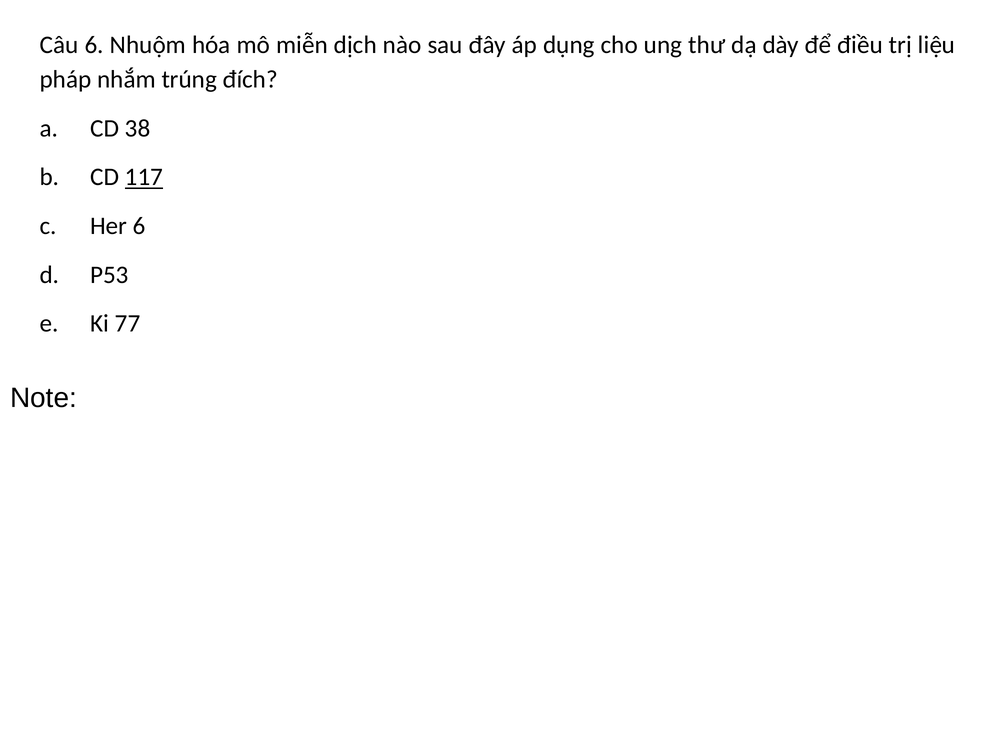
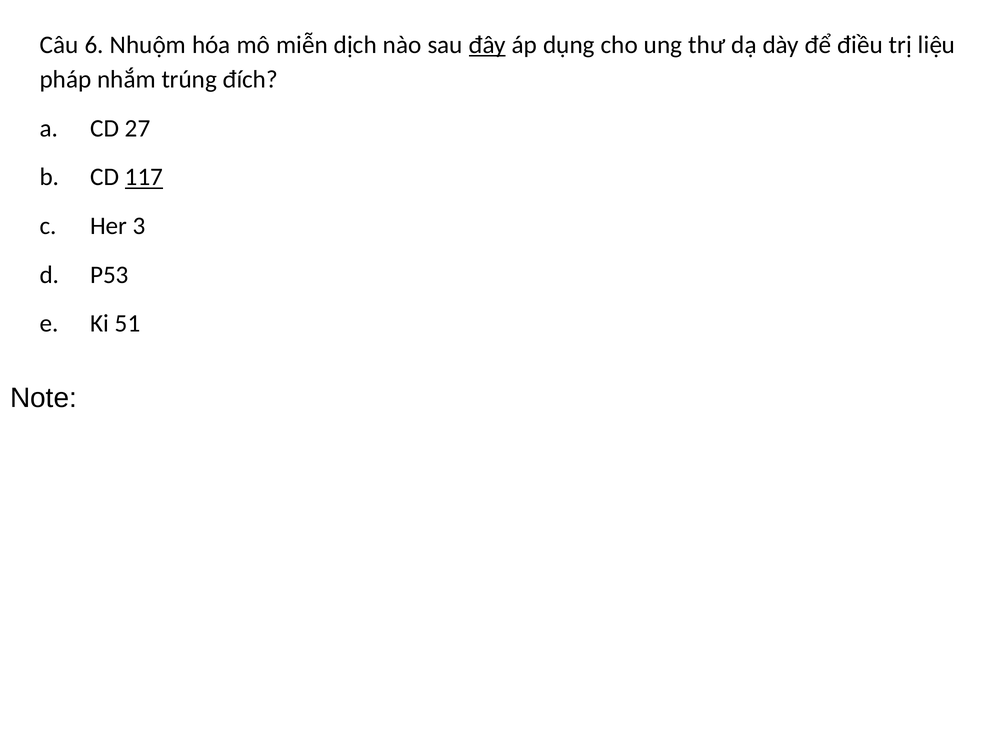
đây underline: none -> present
38: 38 -> 27
Her 6: 6 -> 3
77: 77 -> 51
